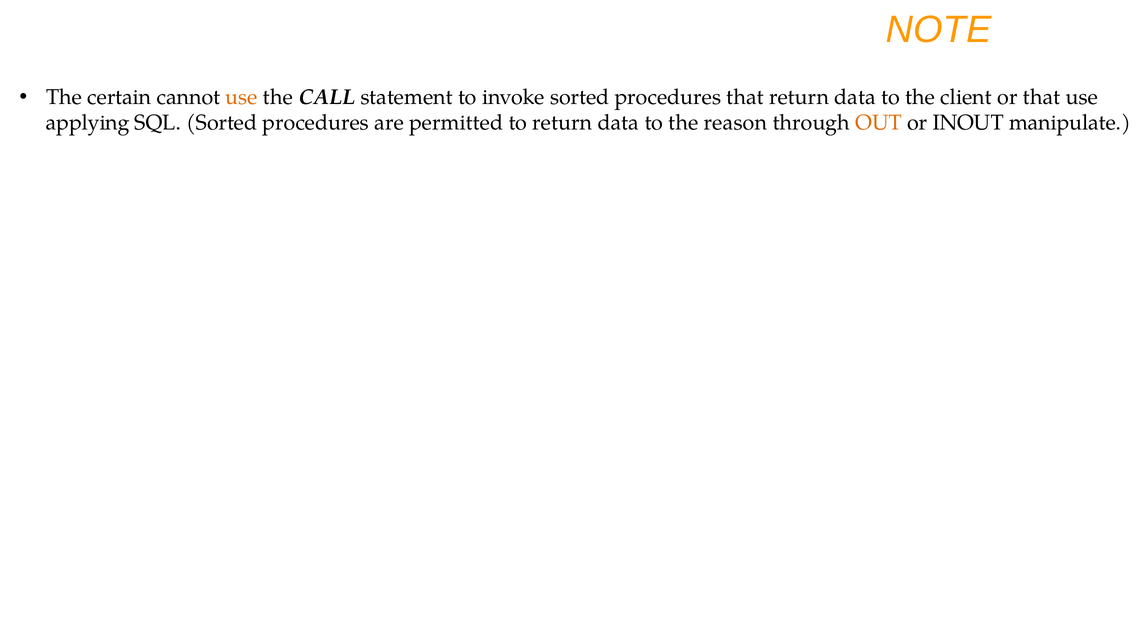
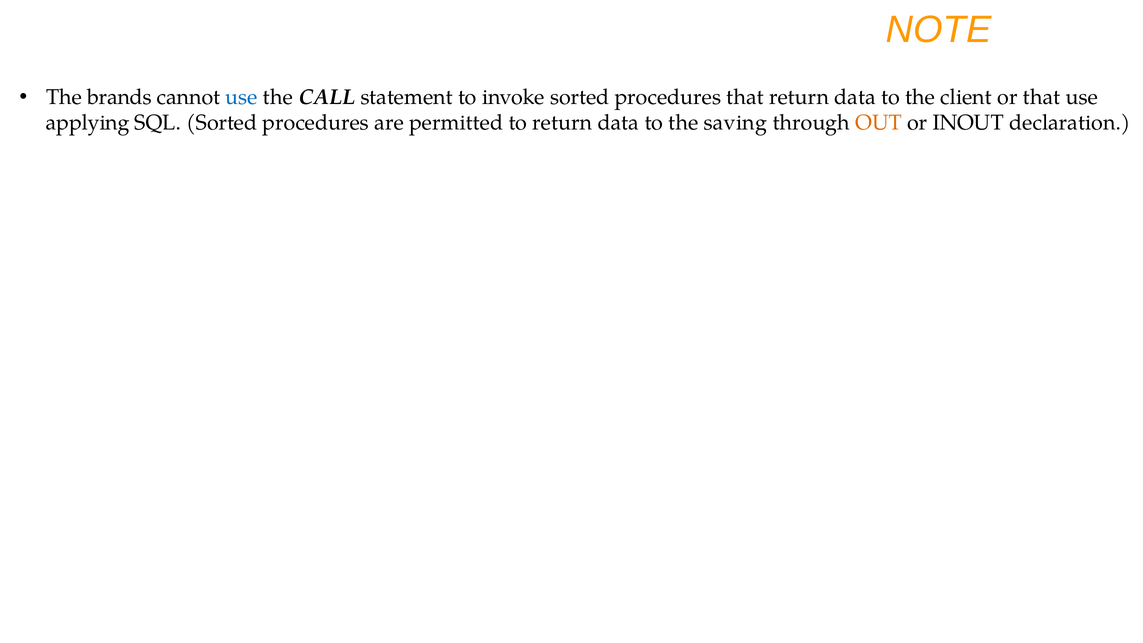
certain: certain -> brands
use at (242, 97) colour: orange -> blue
reason: reason -> saving
manipulate: manipulate -> declaration
